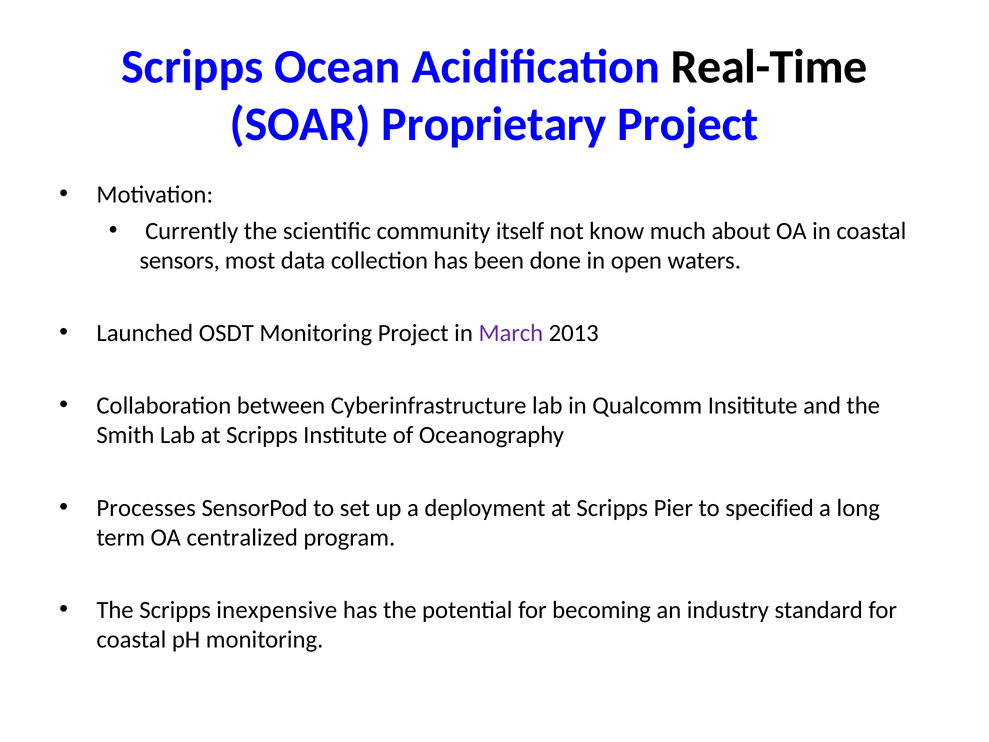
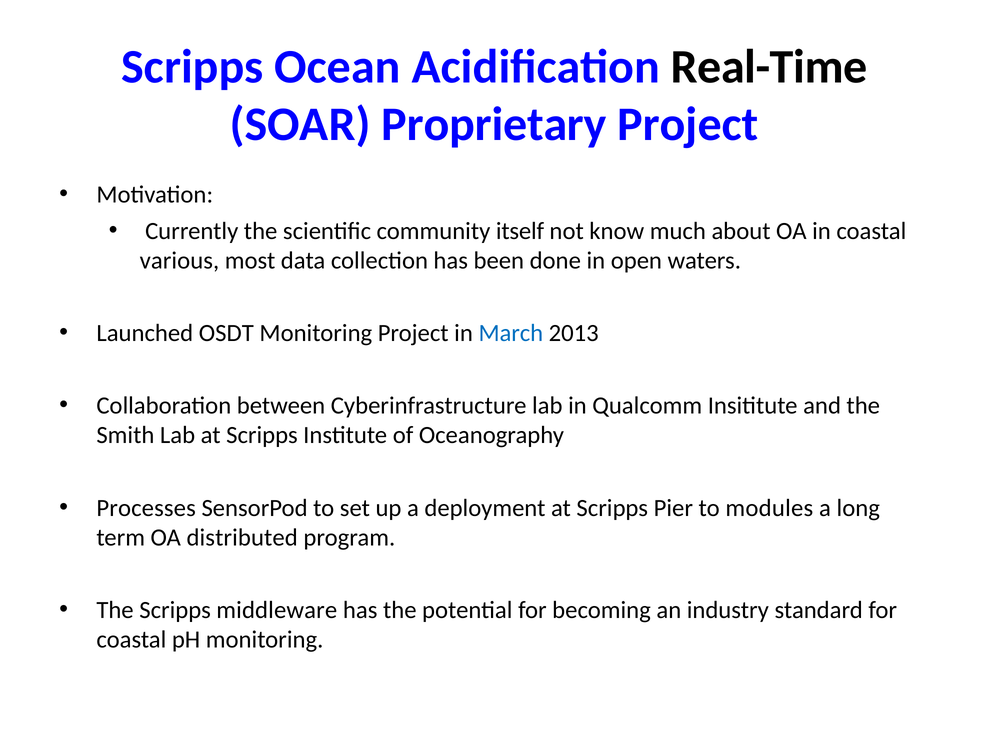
sensors: sensors -> various
March colour: purple -> blue
specified: specified -> modules
centralized: centralized -> distributed
inexpensive: inexpensive -> middleware
